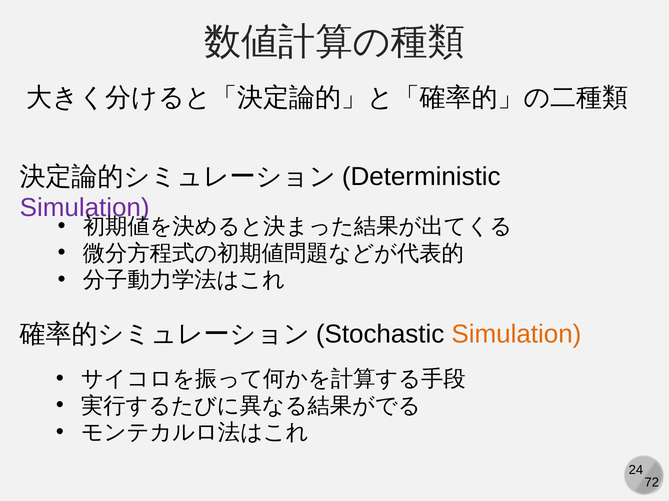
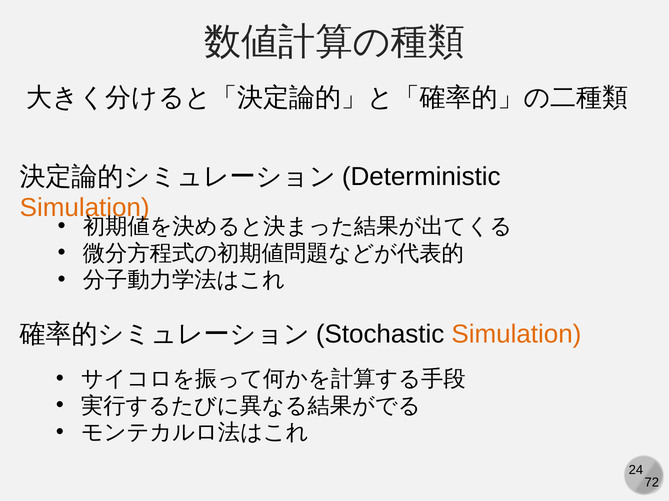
Simulation at (85, 208) colour: purple -> orange
